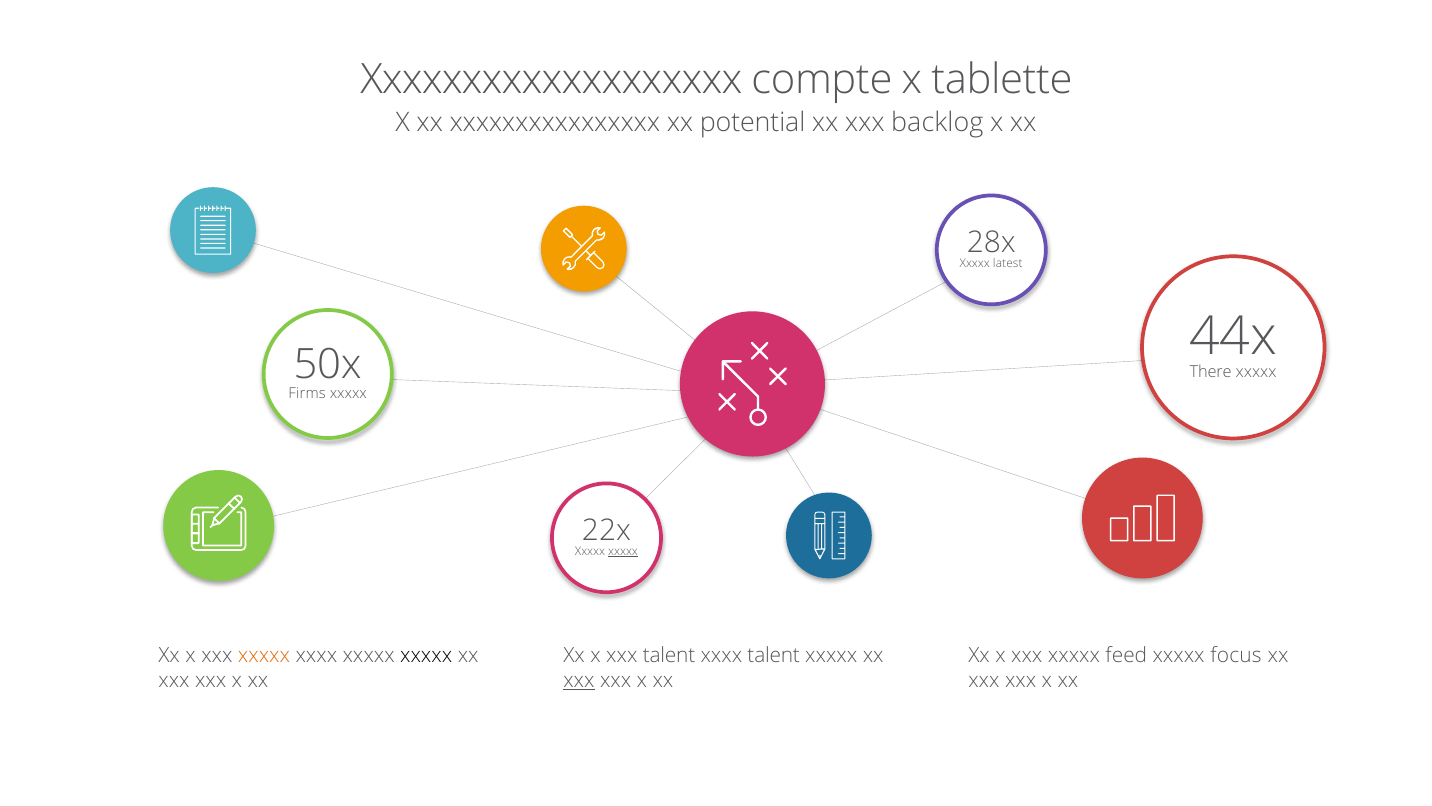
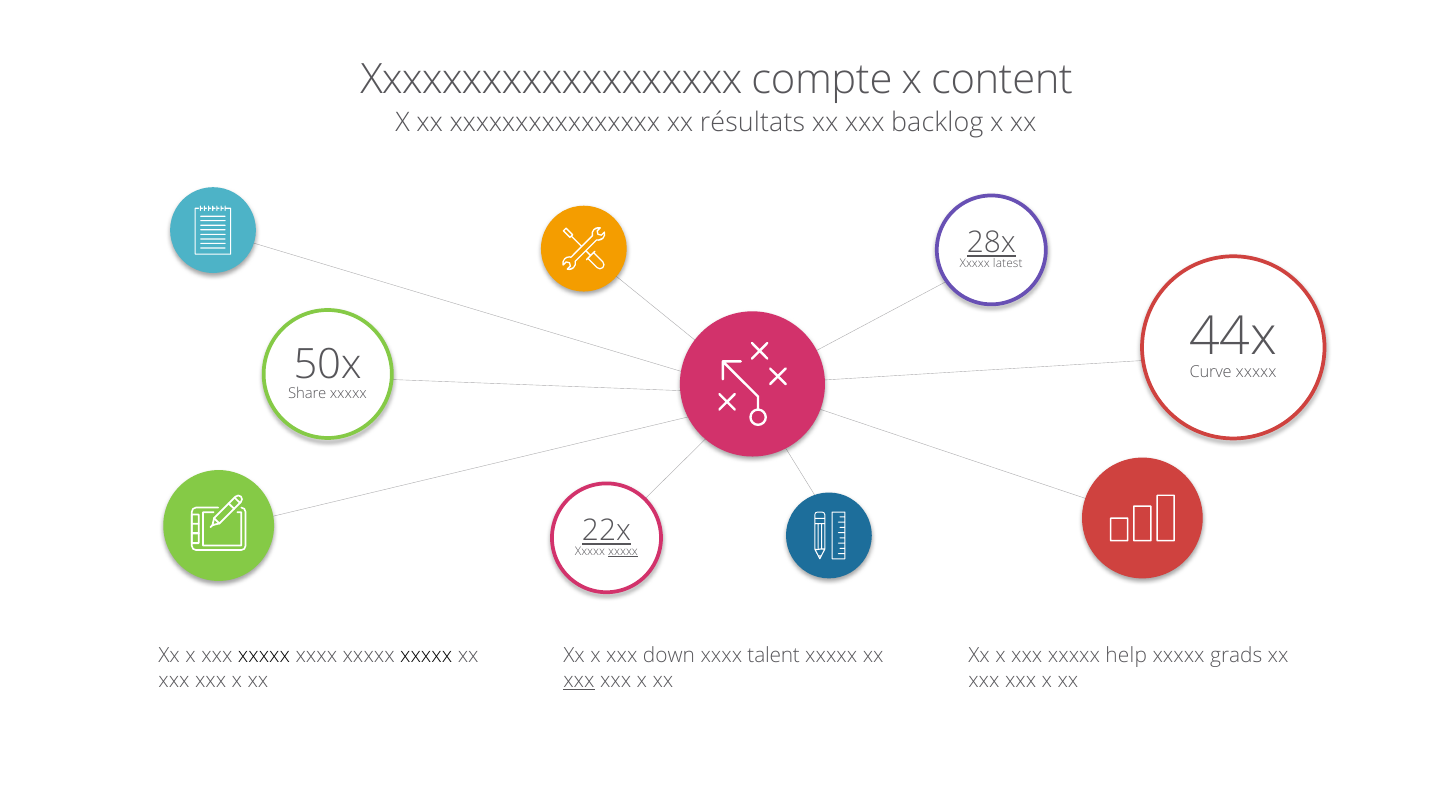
tablette: tablette -> content
potential: potential -> résultats
28x underline: none -> present
There: There -> Curve
Firms: Firms -> Share
22x underline: none -> present
xxxxx at (264, 655) colour: orange -> black
xxx talent: talent -> down
feed: feed -> help
focus: focus -> grads
